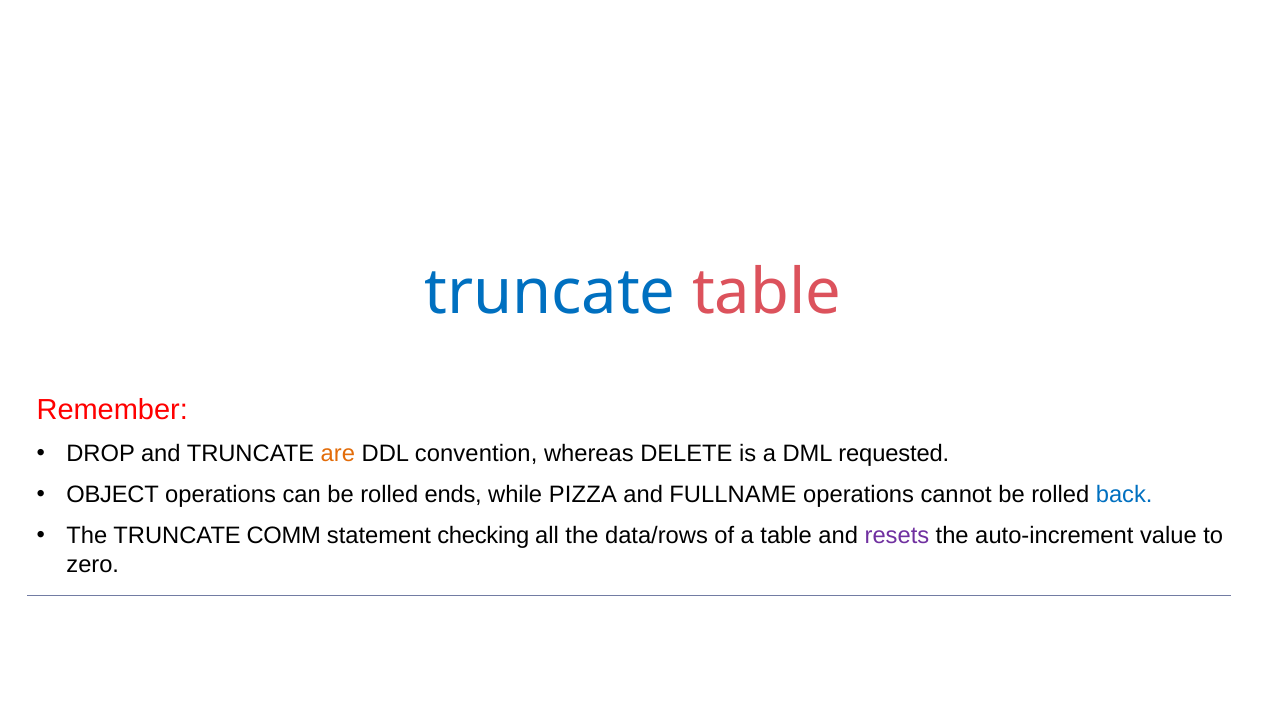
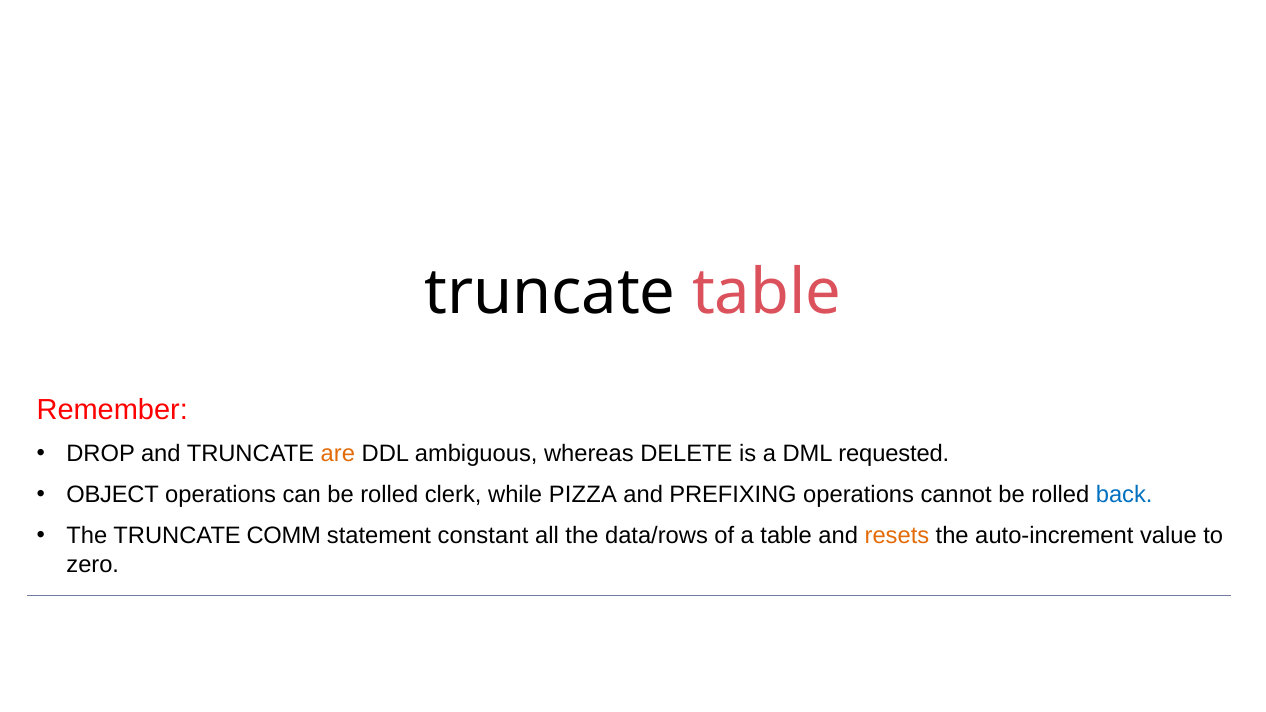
truncate at (550, 292) colour: blue -> black
convention: convention -> ambiguous
ends: ends -> clerk
FULLNAME: FULLNAME -> PREFIXING
checking: checking -> constant
resets colour: purple -> orange
